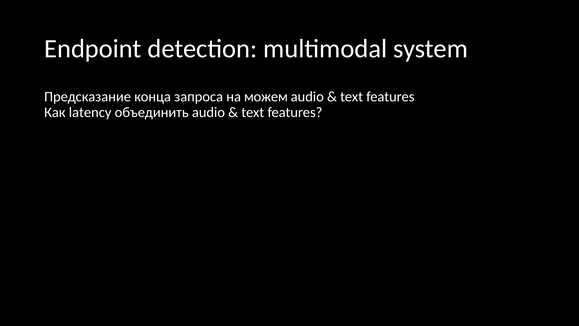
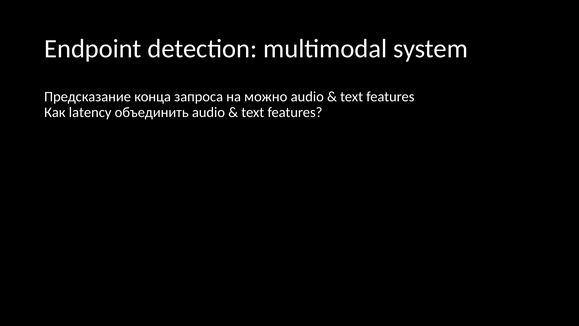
можем: можем -> можно
